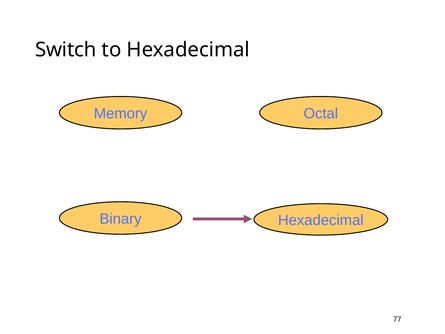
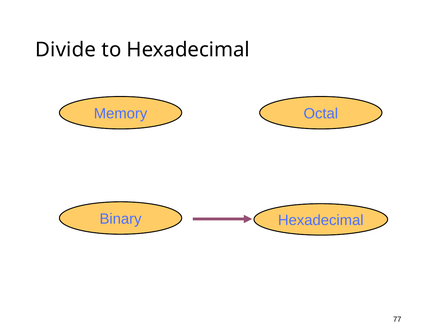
Switch: Switch -> Divide
